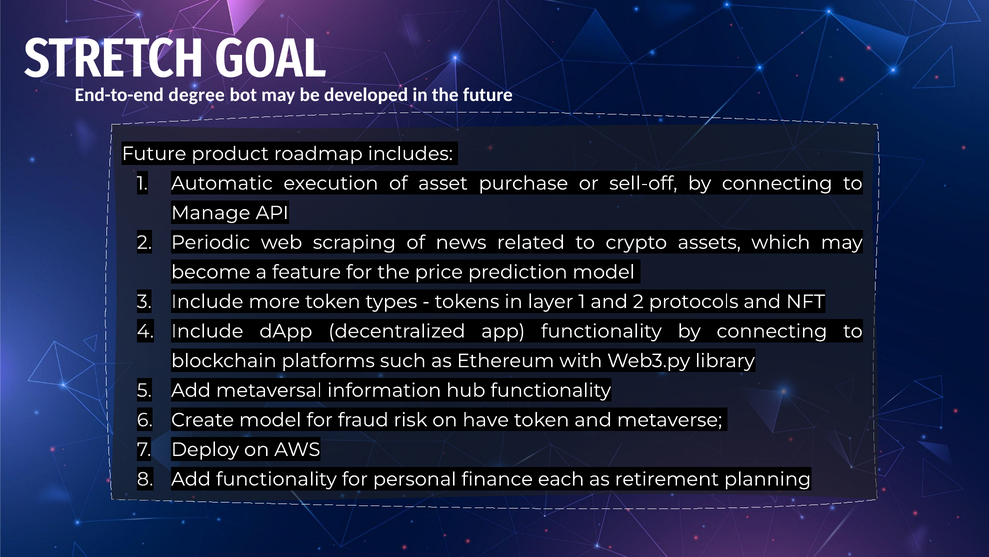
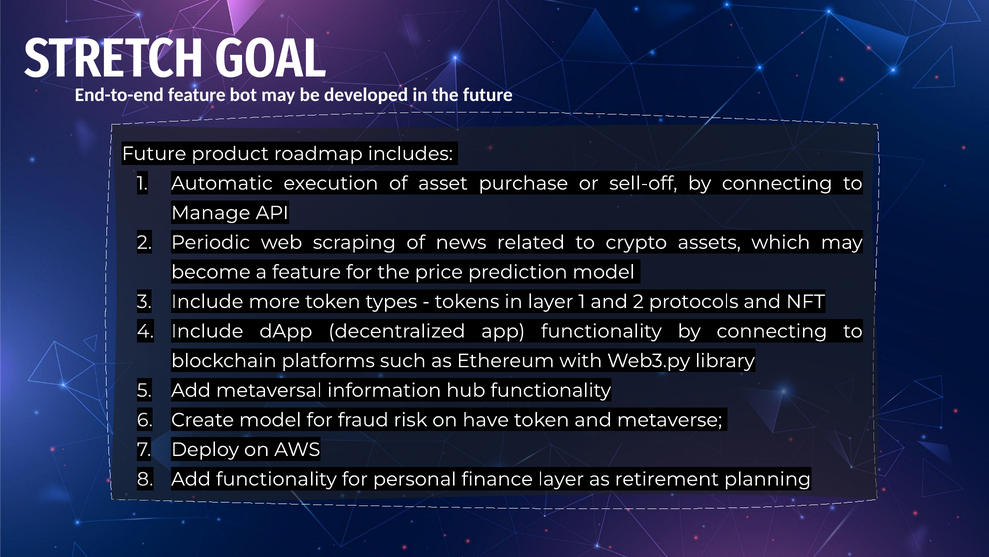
End-to-end degree: degree -> feature
finance each: each -> layer
